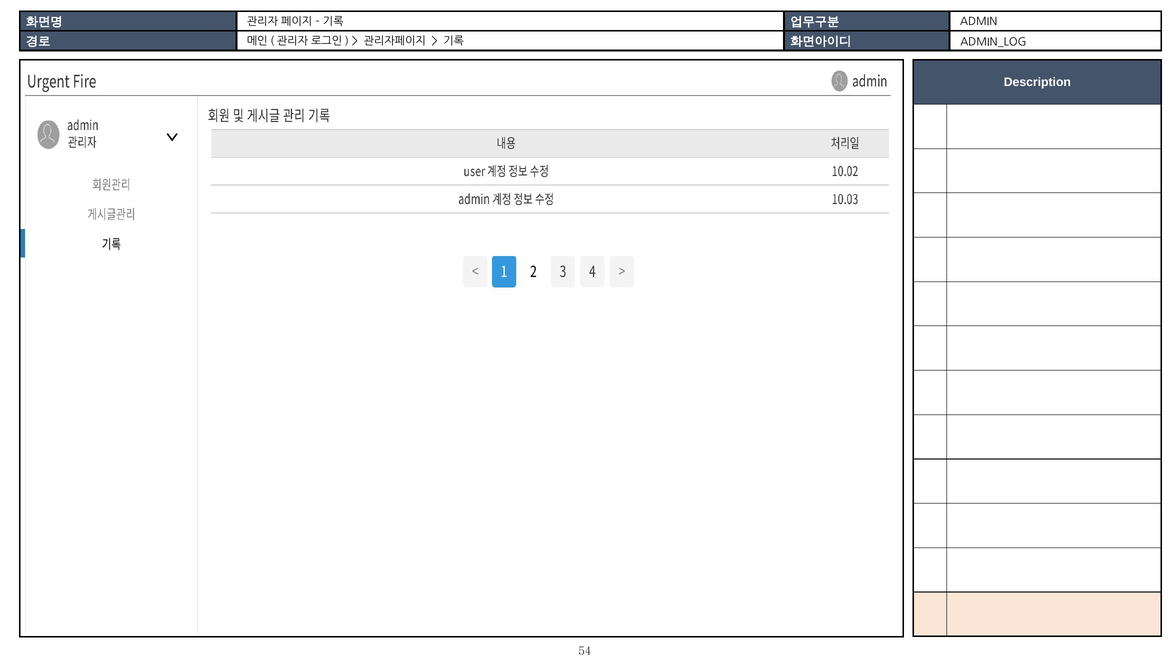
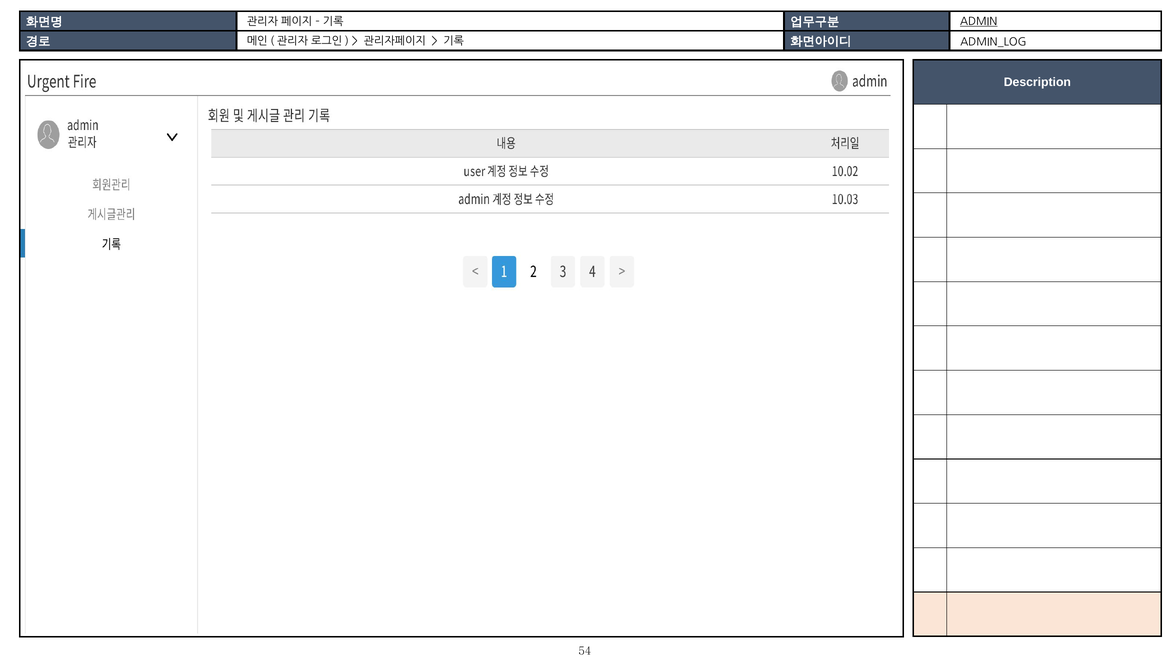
ADMIN underline: none -> present
